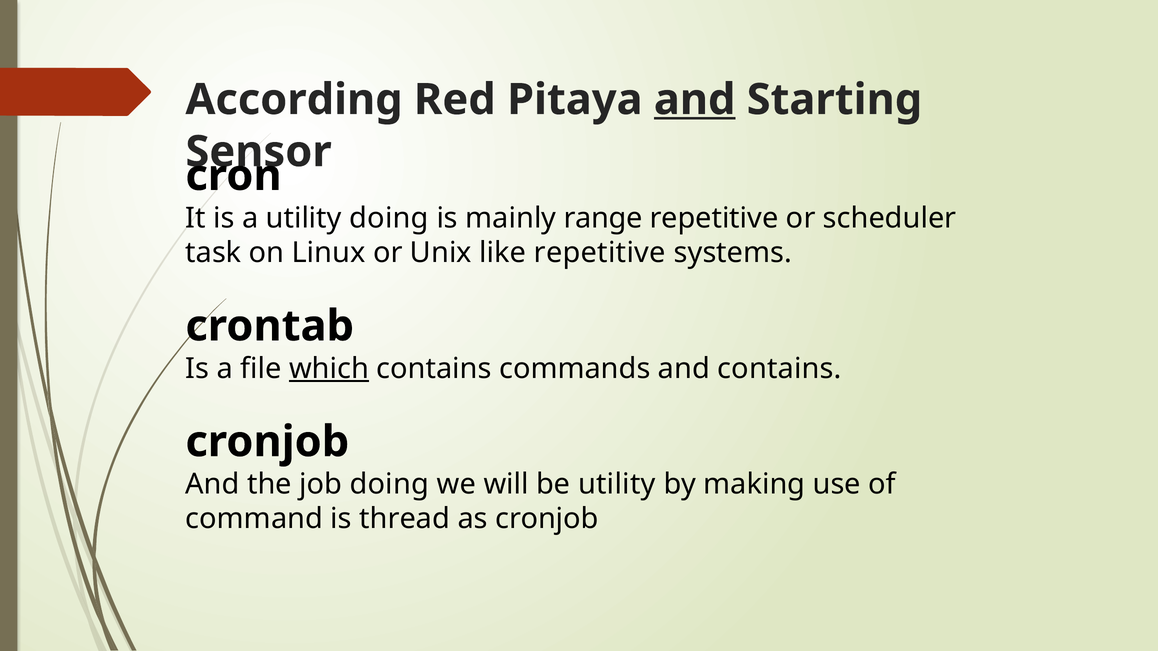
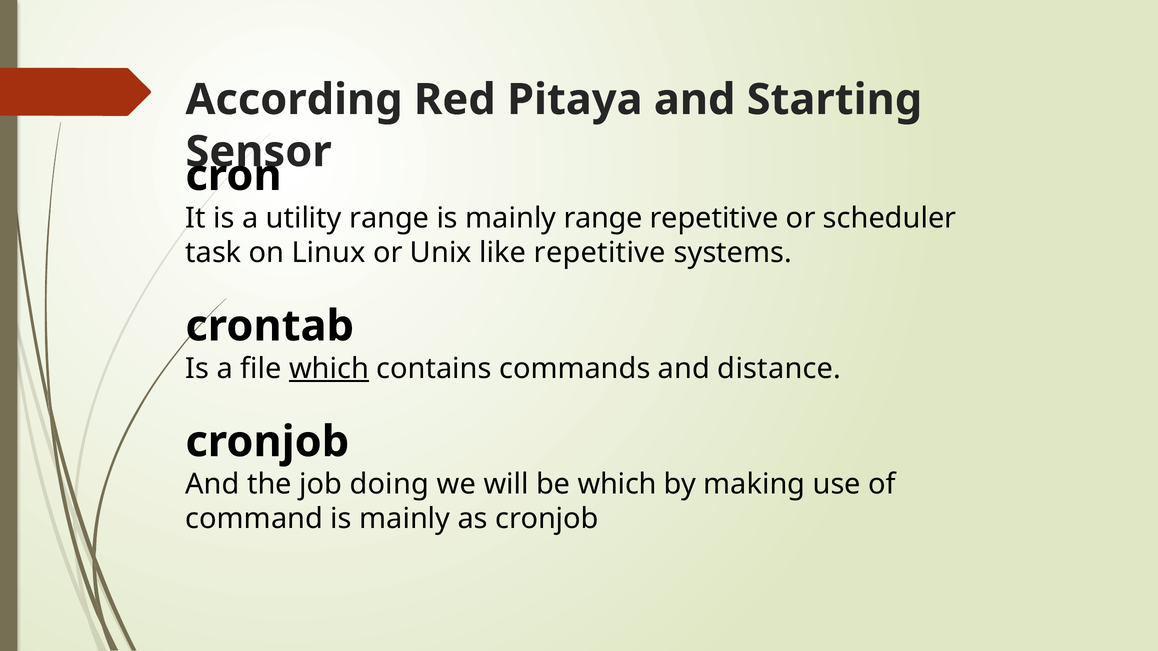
and at (695, 100) underline: present -> none
utility doing: doing -> range
and contains: contains -> distance
be utility: utility -> which
command is thread: thread -> mainly
